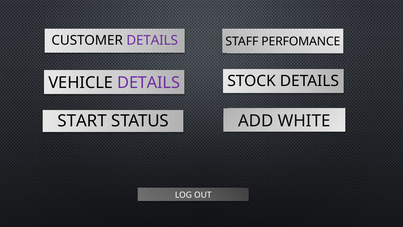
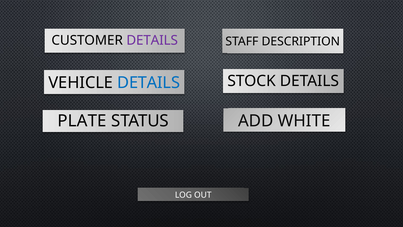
PERFOMANCE: PERFOMANCE -> DESCRIPTION
DETAILS at (149, 83) colour: purple -> blue
START: START -> PLATE
